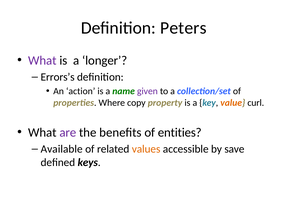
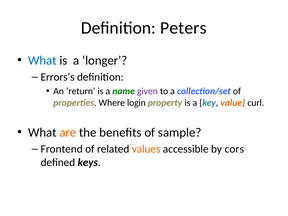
What at (42, 60) colour: purple -> blue
action: action -> return
copy: copy -> login
are colour: purple -> orange
entities: entities -> sample
Available: Available -> Frontend
save: save -> cors
